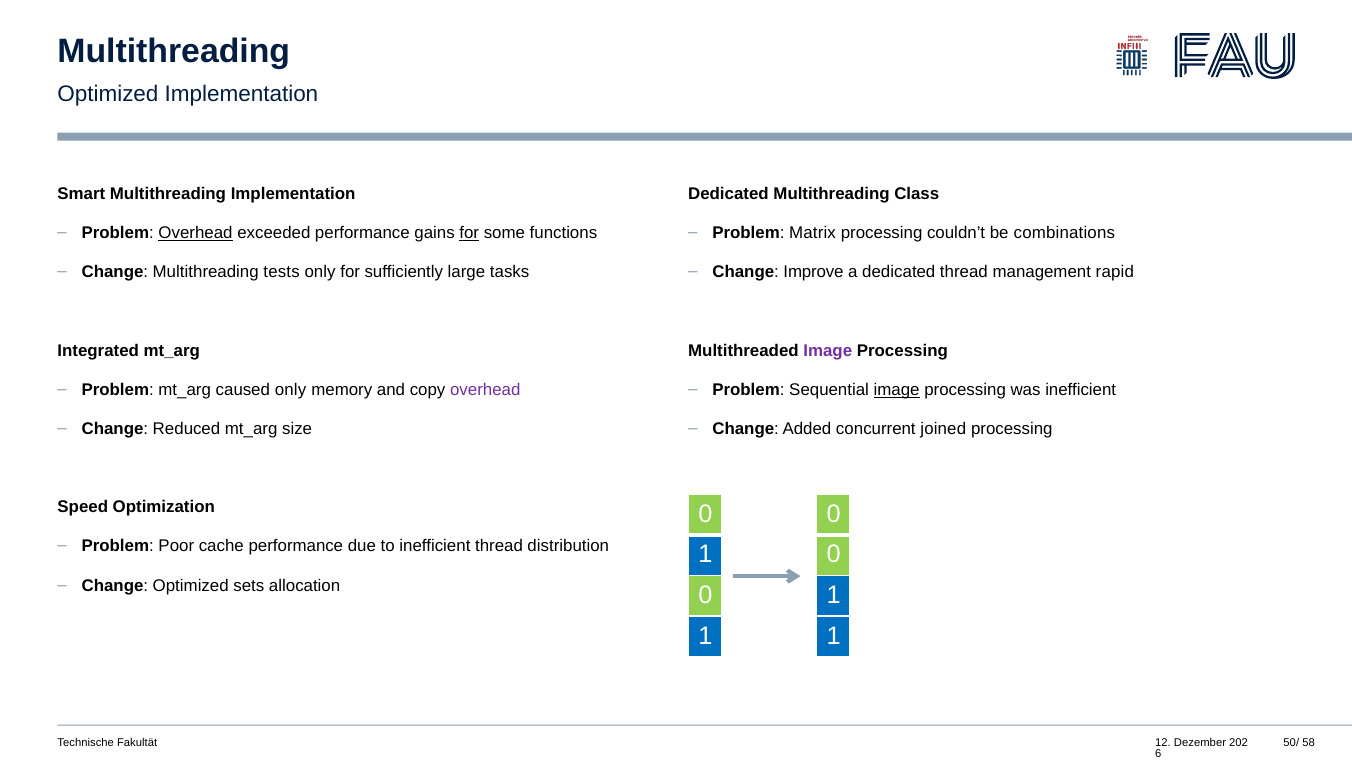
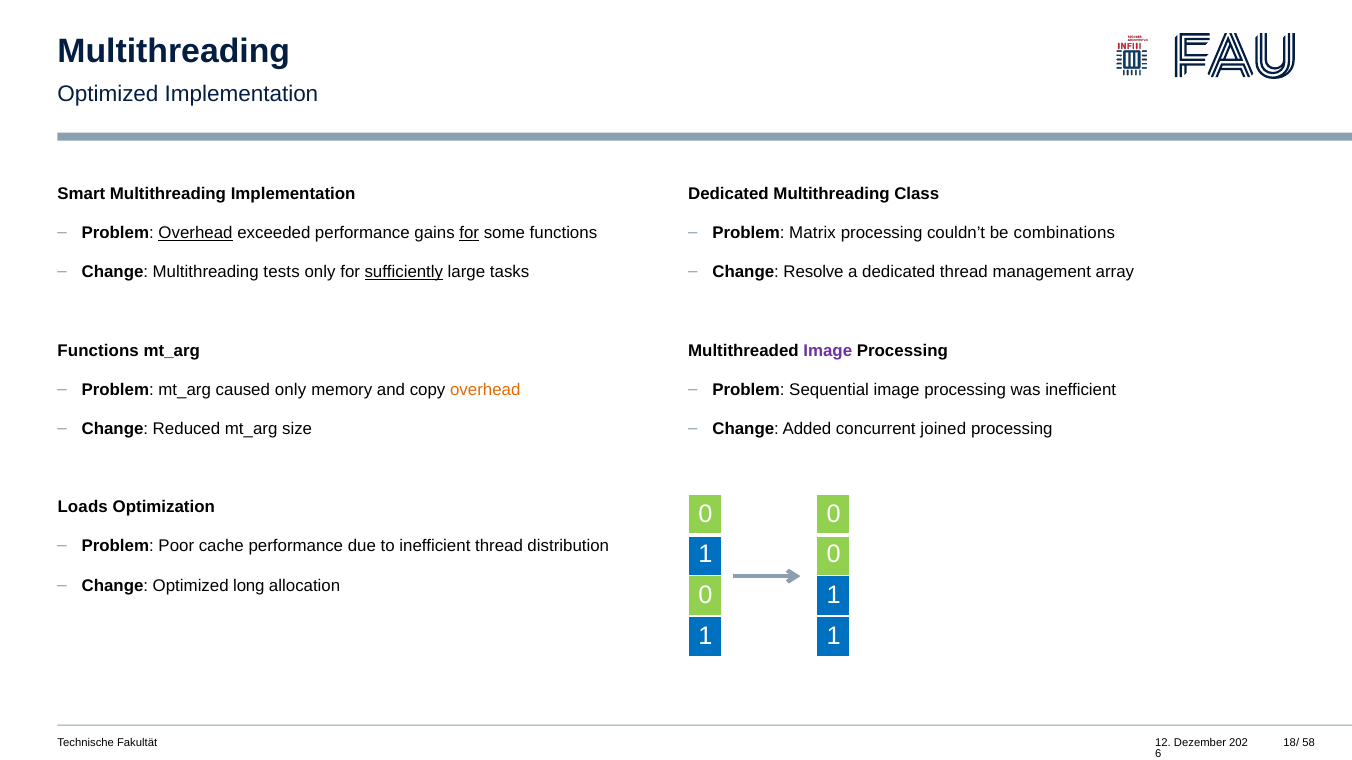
sufficiently underline: none -> present
Improve: Improve -> Resolve
rapid: rapid -> array
Integrated at (98, 351): Integrated -> Functions
overhead at (485, 390) colour: purple -> orange
image at (897, 390) underline: present -> none
Speed: Speed -> Loads
sets: sets -> long
50: 50 -> 18
